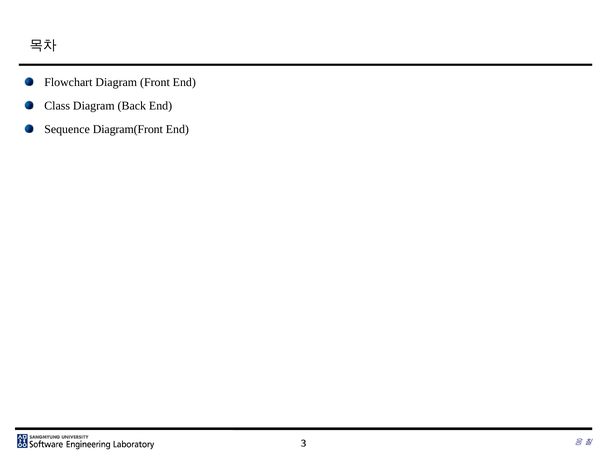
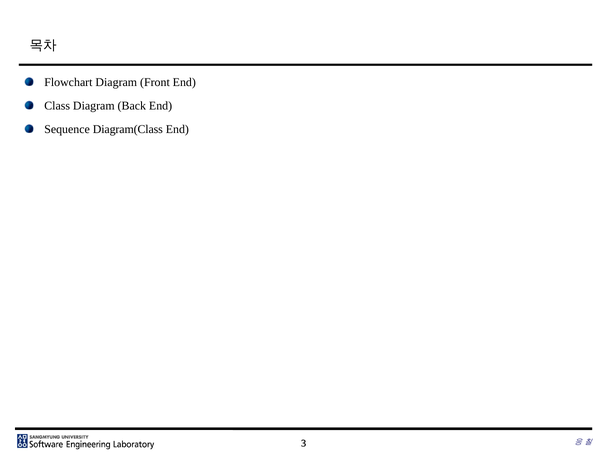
Diagram(Front: Diagram(Front -> Diagram(Class
